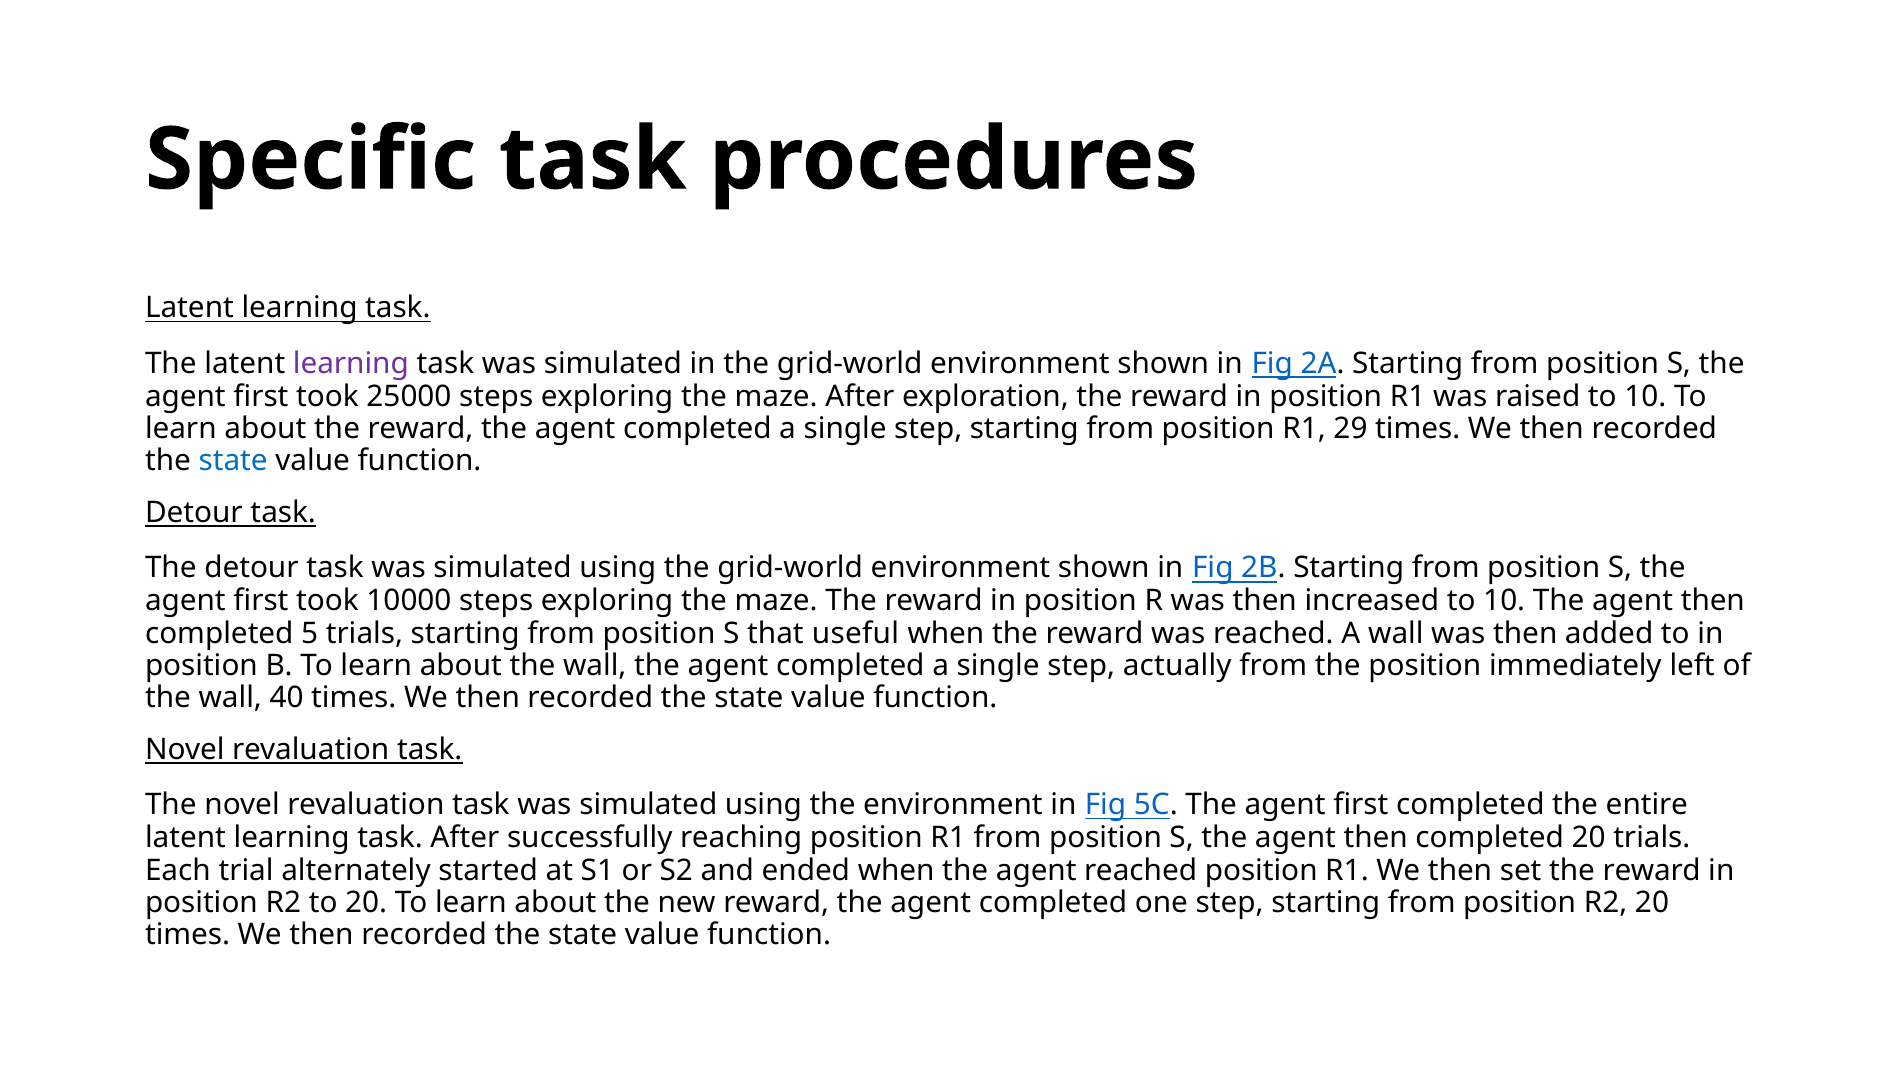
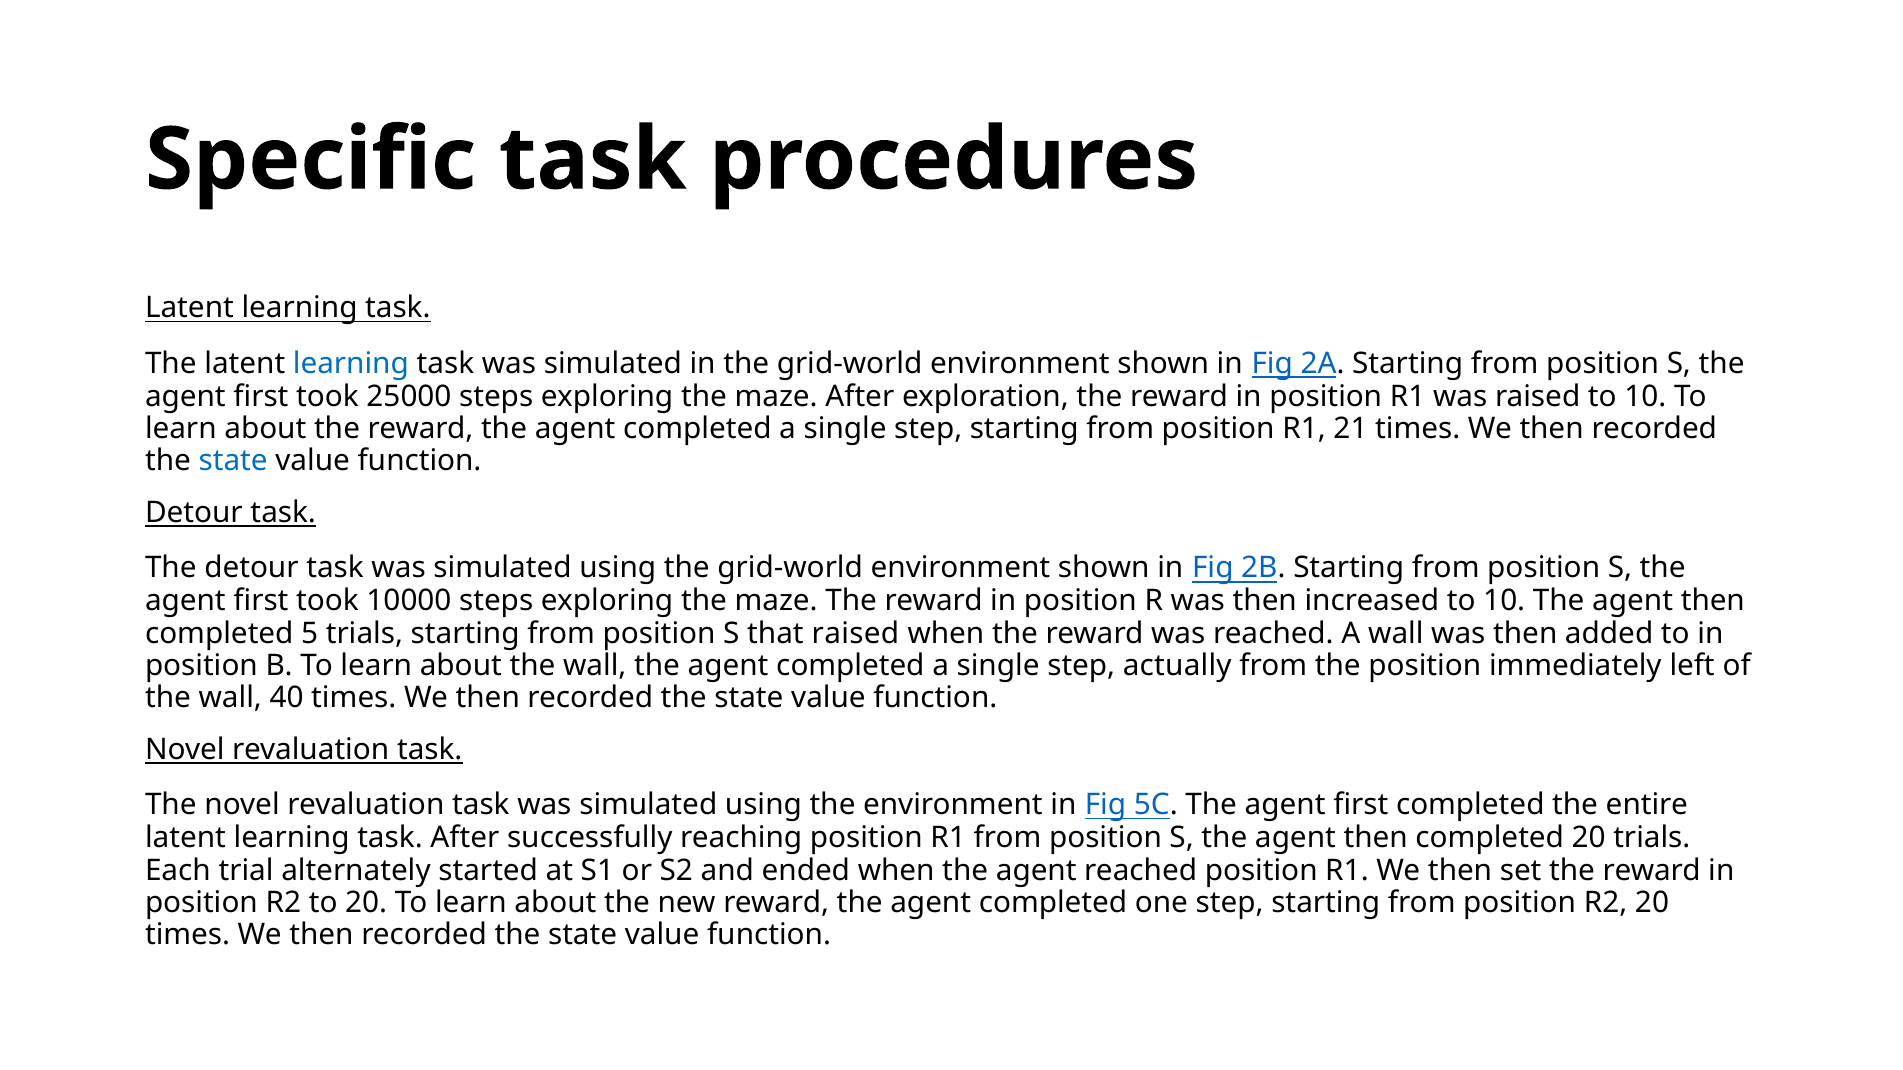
learning at (351, 364) colour: purple -> blue
29: 29 -> 21
that useful: useful -> raised
